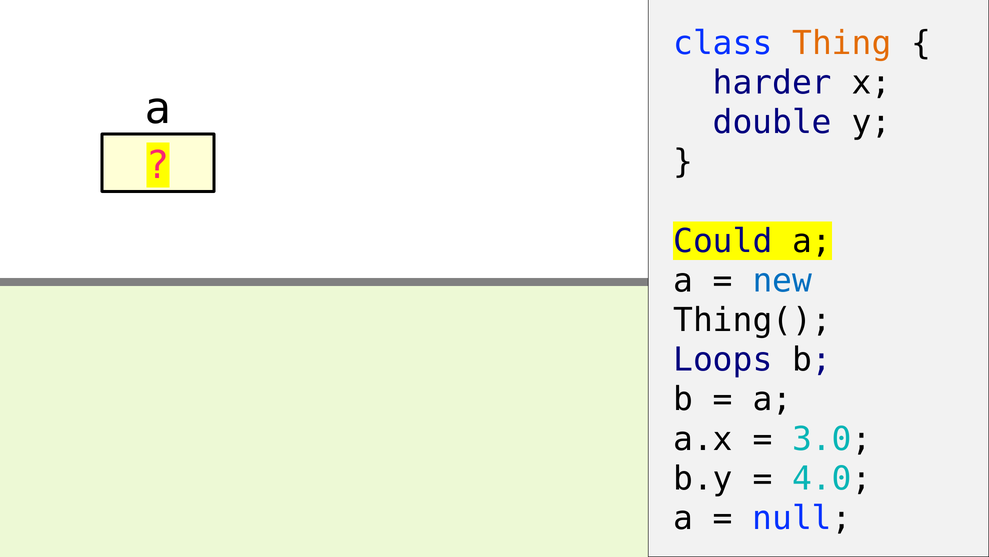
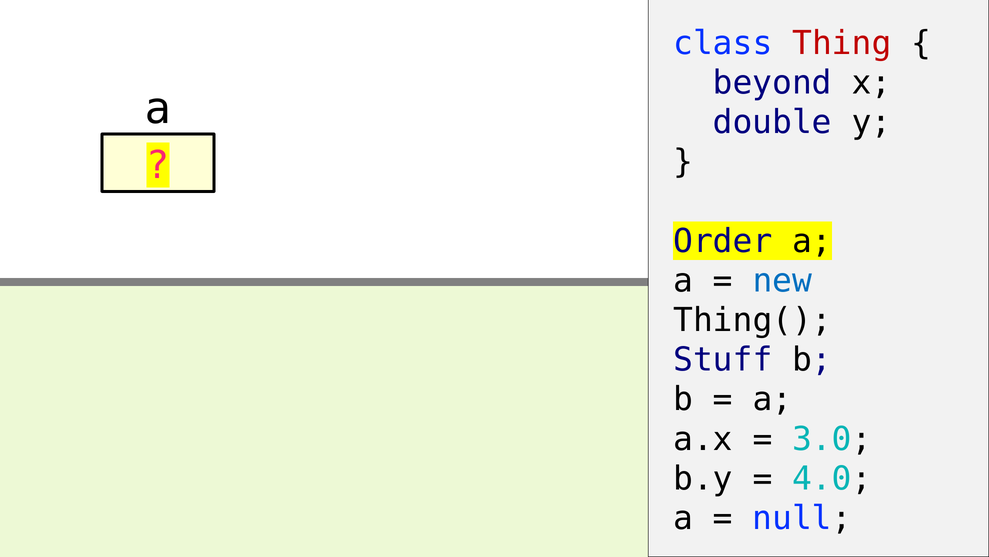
Thing colour: orange -> red
harder: harder -> beyond
Could: Could -> Order
Loops: Loops -> Stuff
